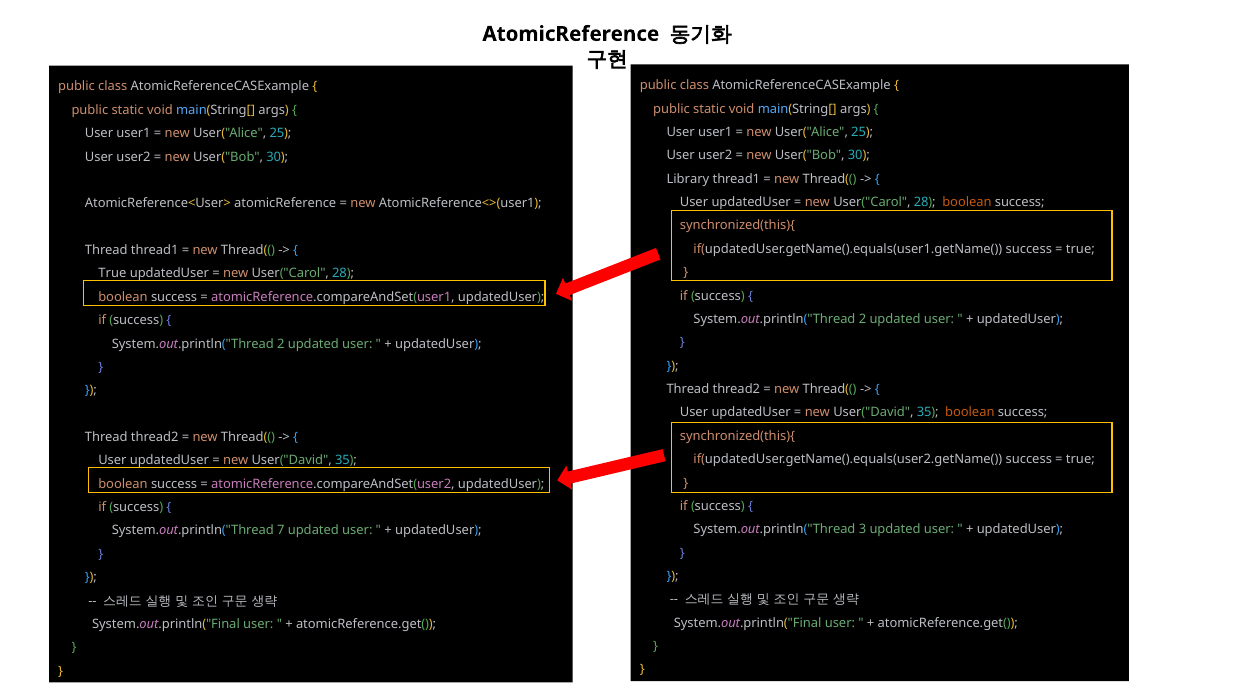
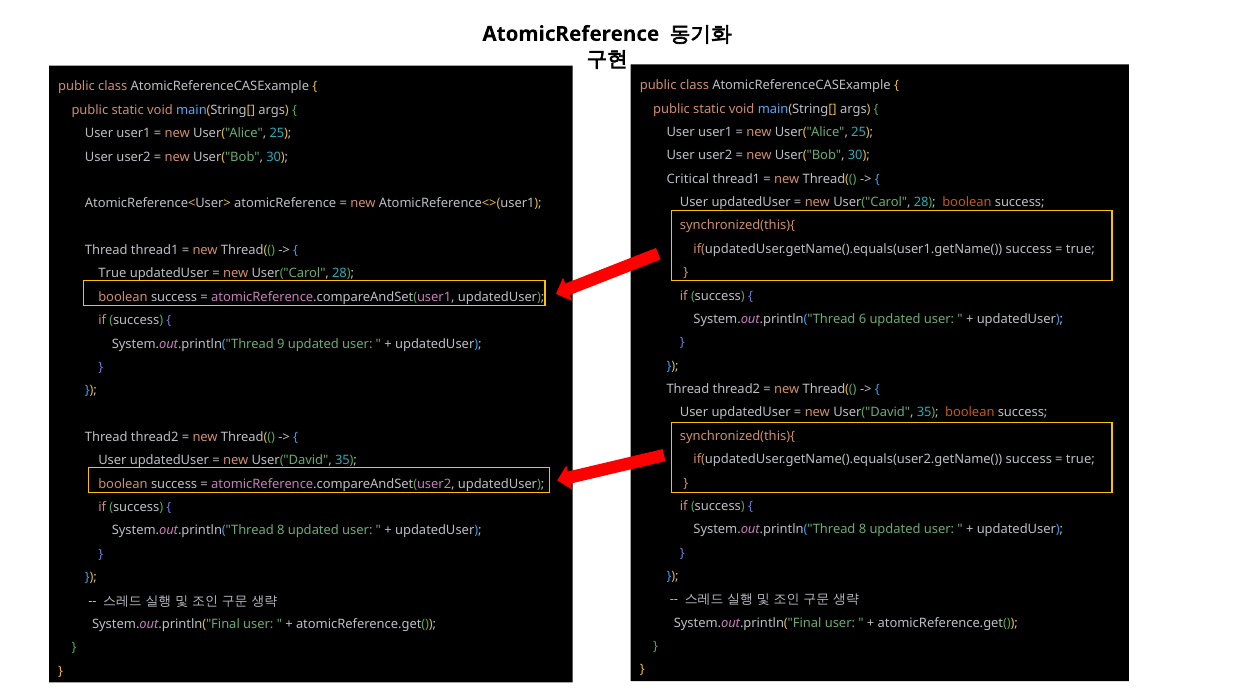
Library: Library -> Critical
2 at (863, 319): 2 -> 6
2 at (281, 344): 2 -> 9
3 at (863, 529): 3 -> 8
7 at (281, 531): 7 -> 8
